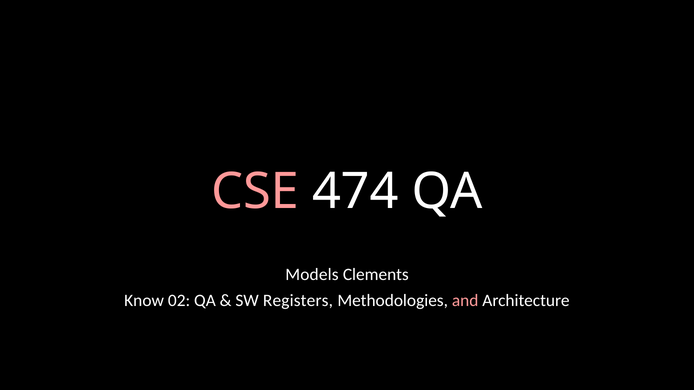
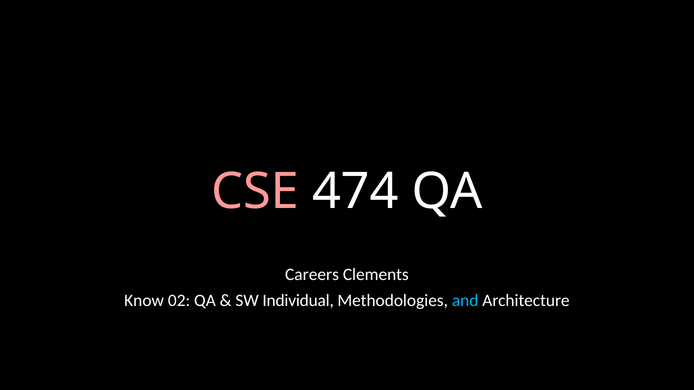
Models: Models -> Careers
Registers: Registers -> Individual
and colour: pink -> light blue
